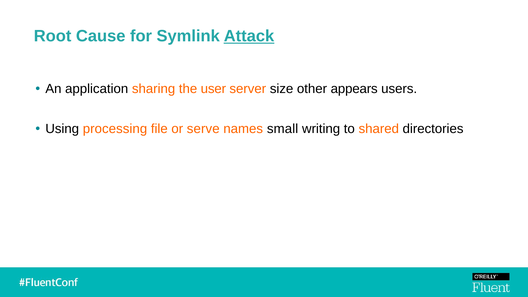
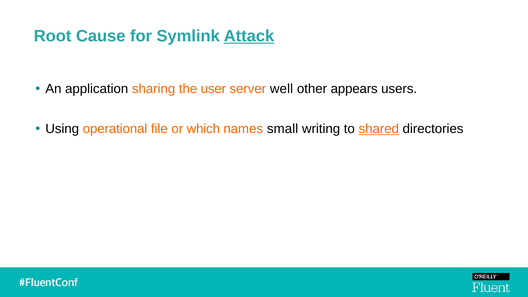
size: size -> well
processing: processing -> operational
serve: serve -> which
shared underline: none -> present
